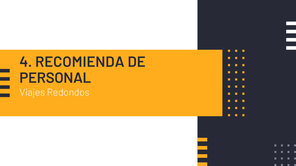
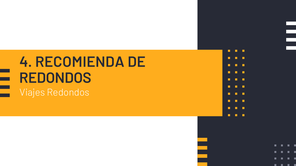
PERSONAL at (55, 78): PERSONAL -> REDONDOS
